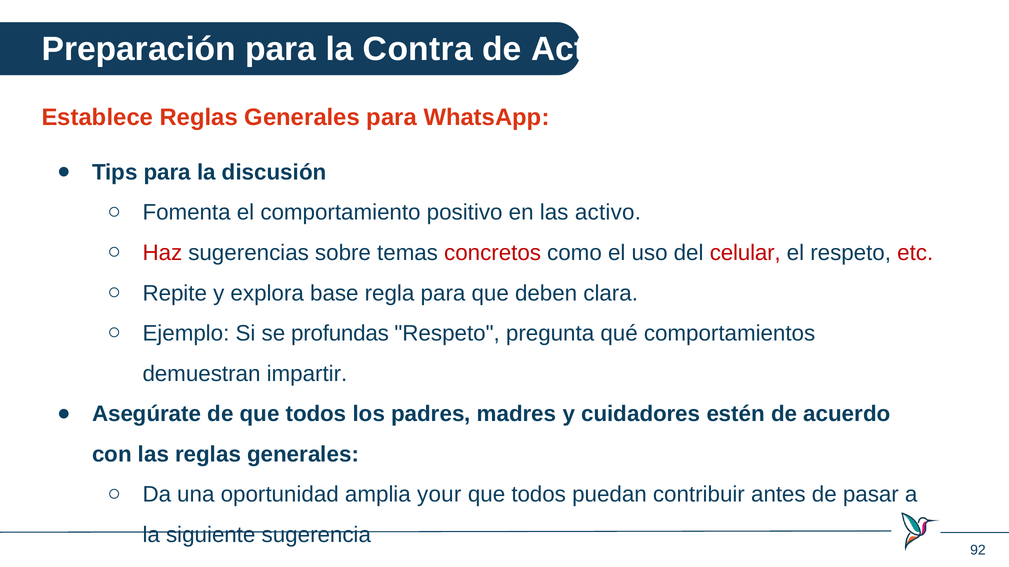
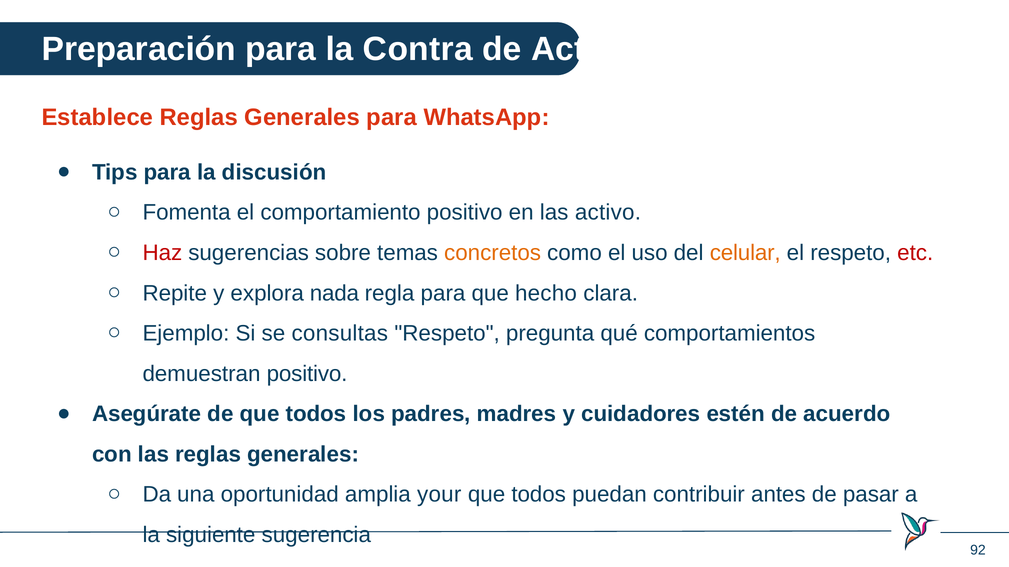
concretos colour: red -> orange
celular colour: red -> orange
base: base -> nada
deben: deben -> hecho
profundas: profundas -> consultas
demuestran impartir: impartir -> positivo
